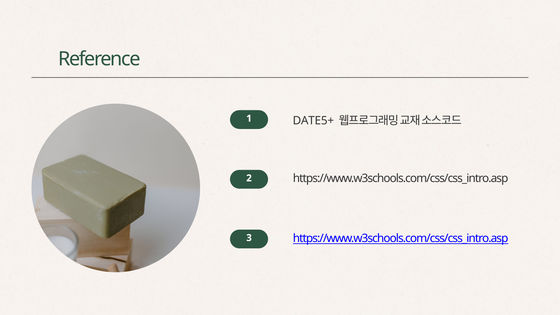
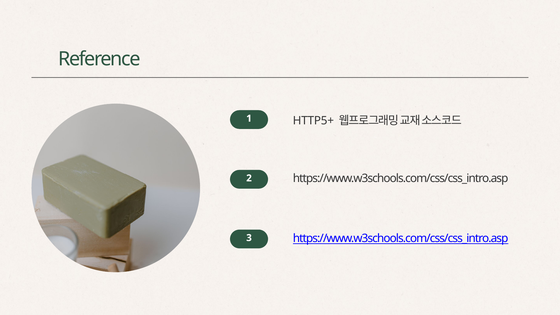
DATE5+: DATE5+ -> HTTP5+
